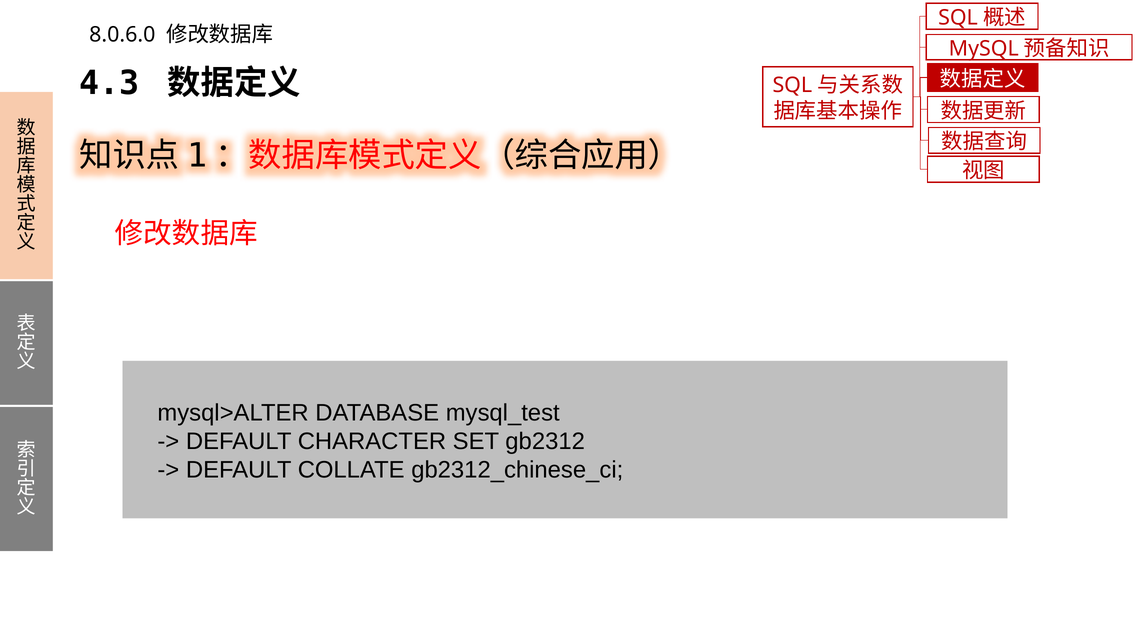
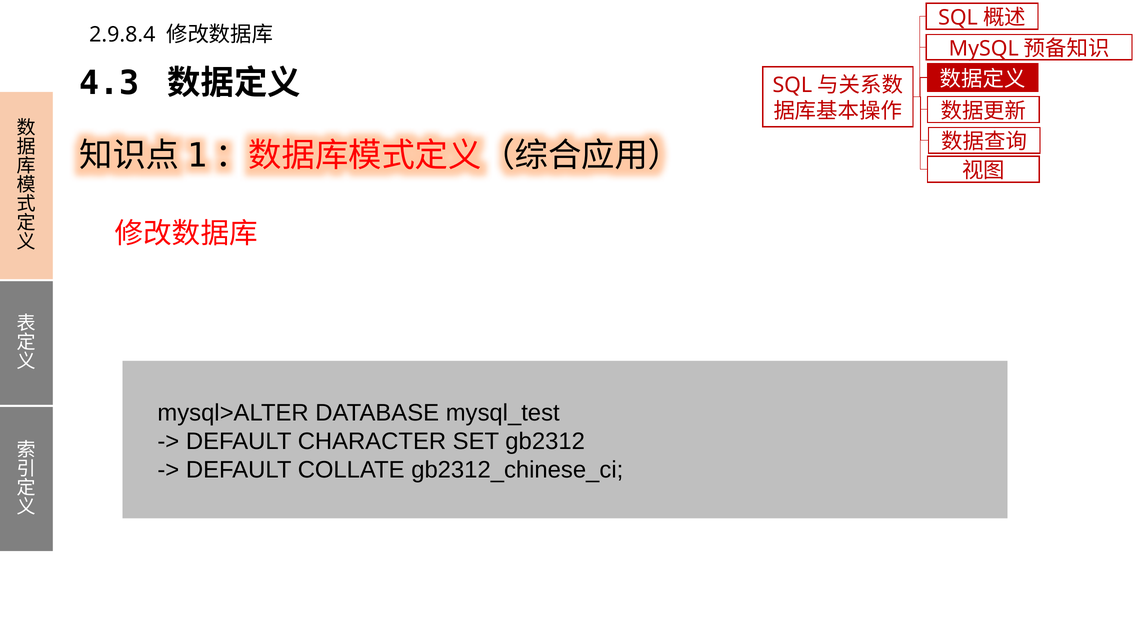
8.0.6.0: 8.0.6.0 -> 2.9.8.4
